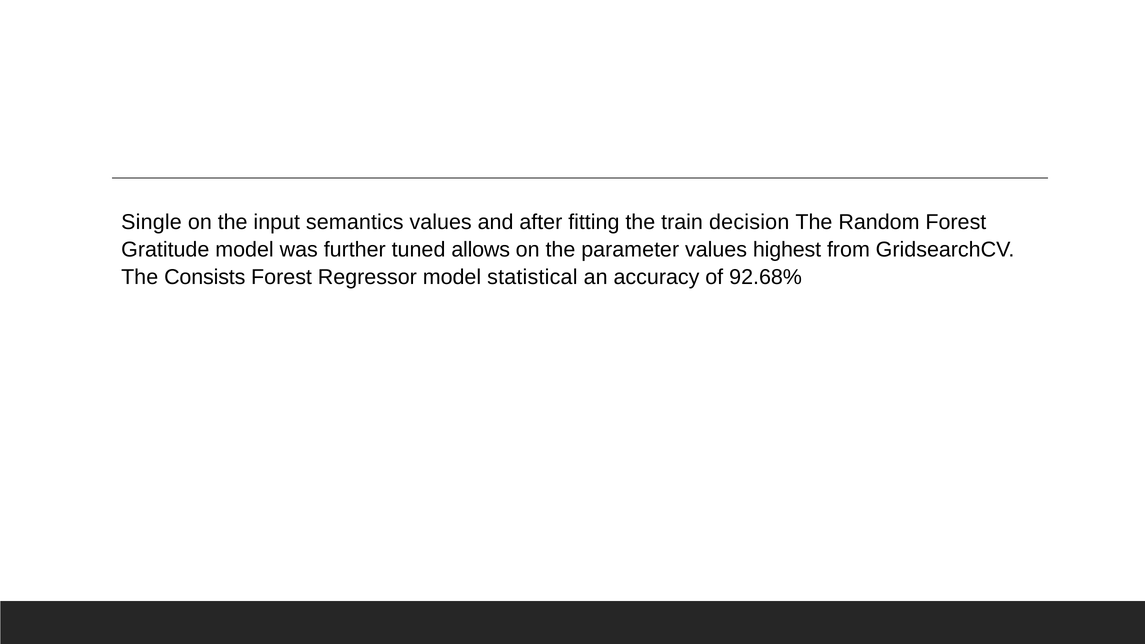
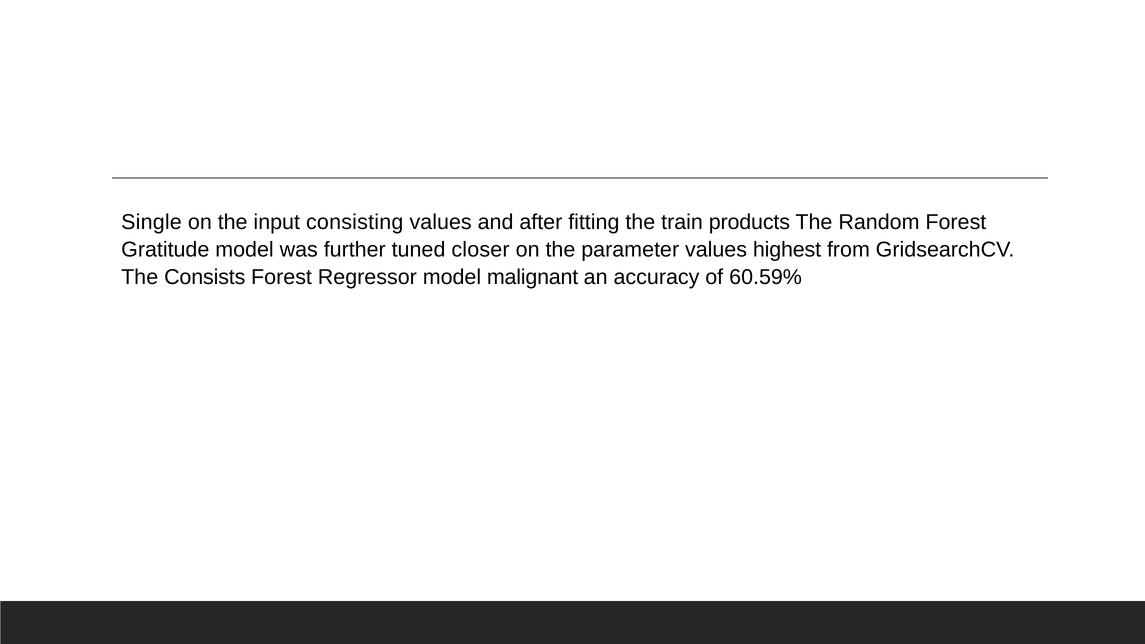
semantics: semantics -> consisting
decision: decision -> products
allows: allows -> closer
statistical: statistical -> malignant
92.68%: 92.68% -> 60.59%
